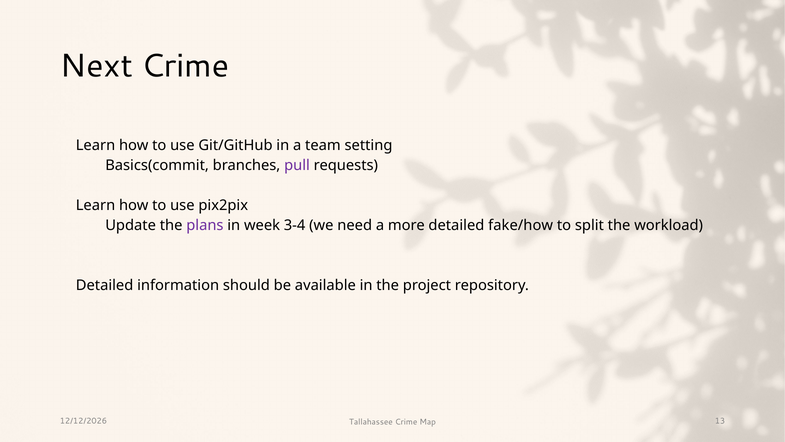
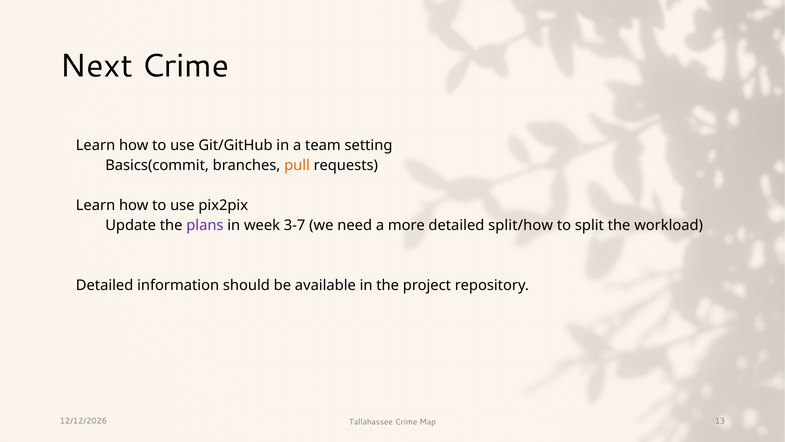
pull colour: purple -> orange
3-4: 3-4 -> 3-7
fake/how: fake/how -> split/how
